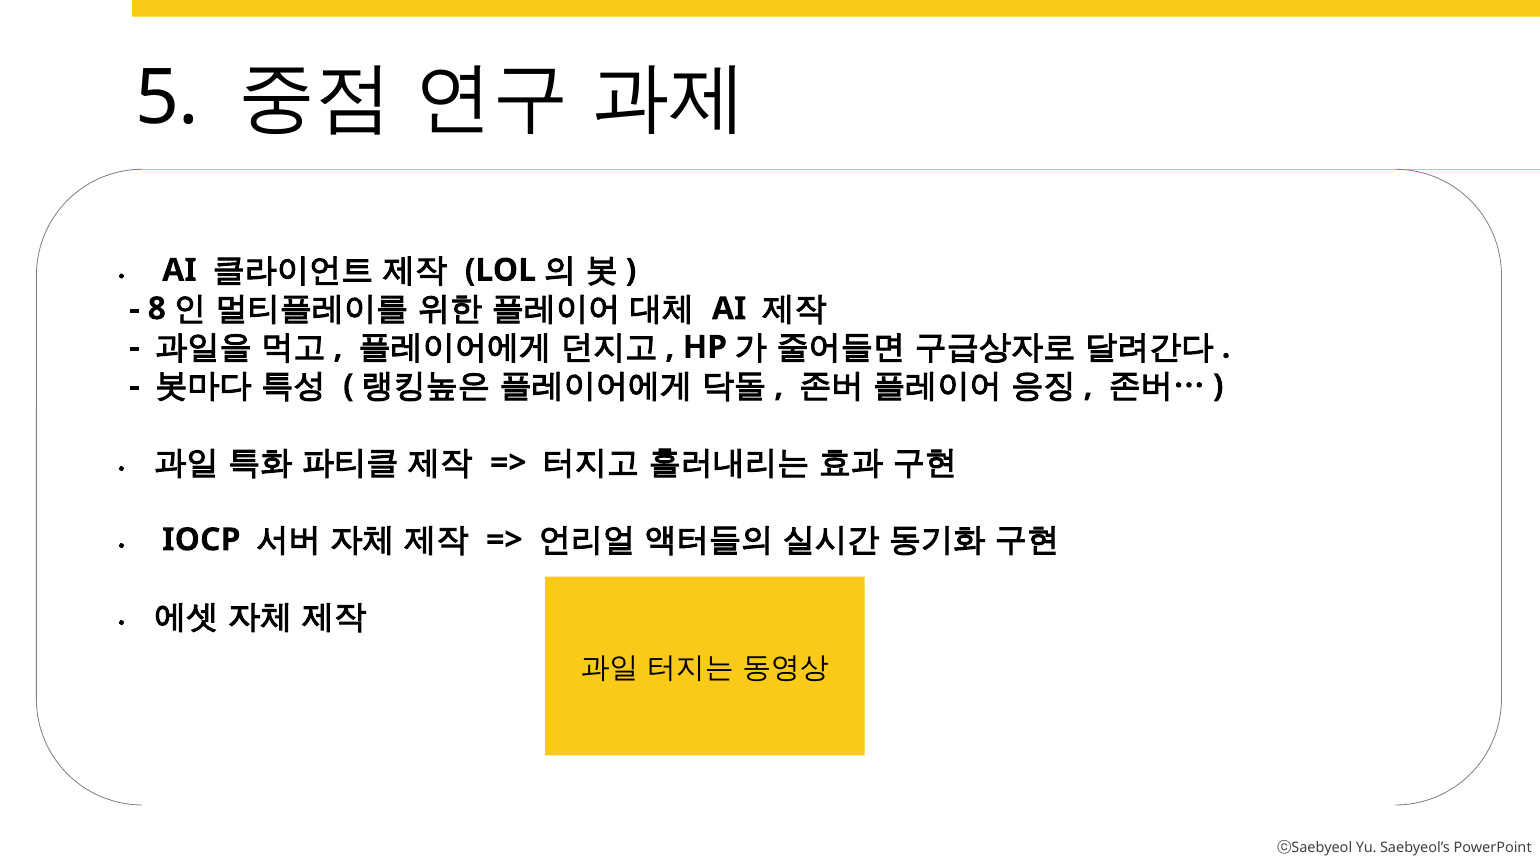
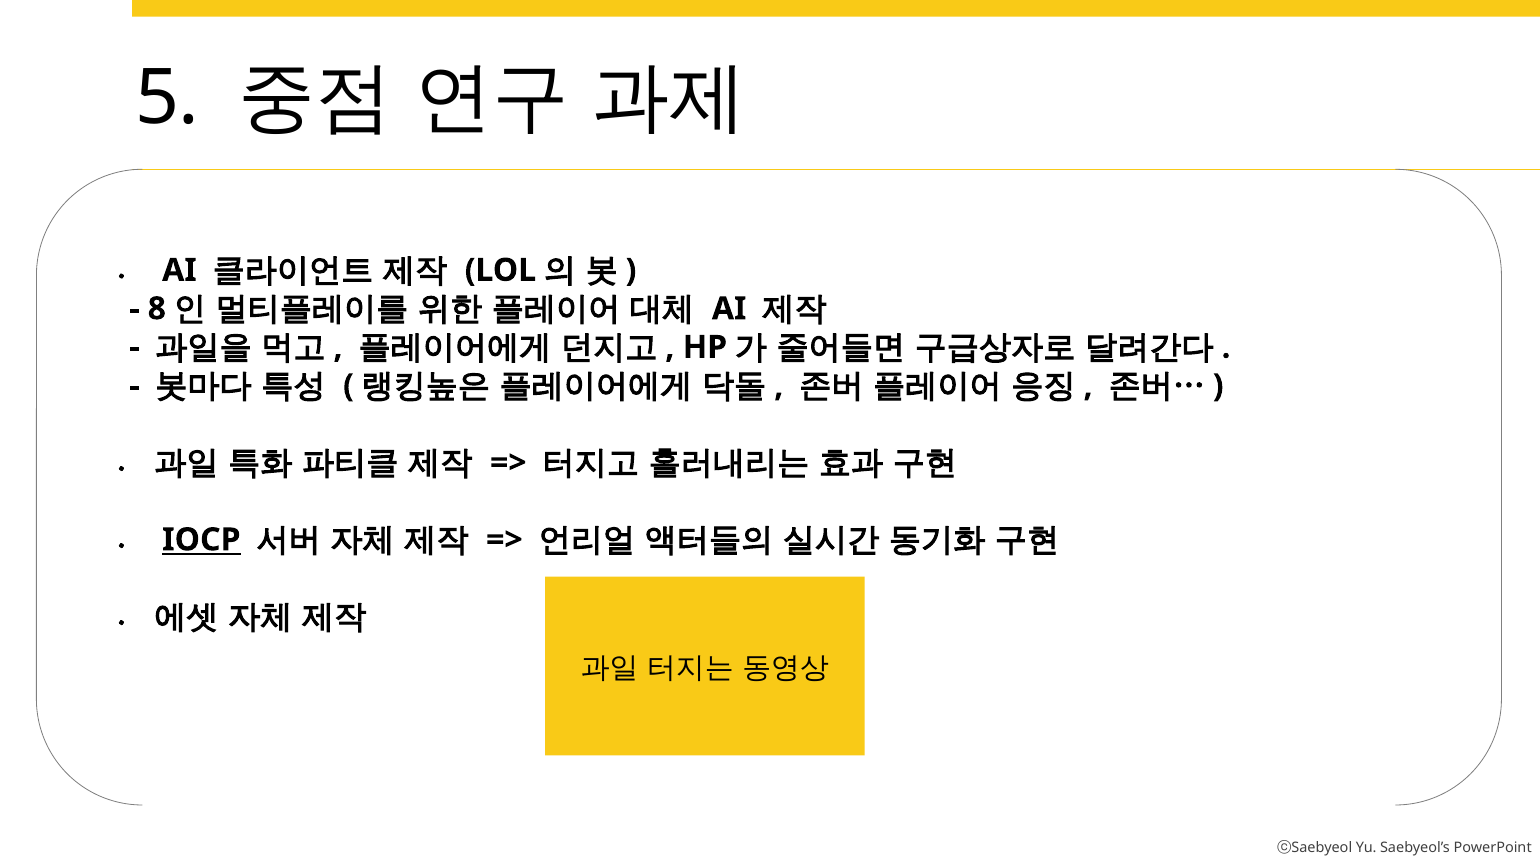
IOCP underline: none -> present
